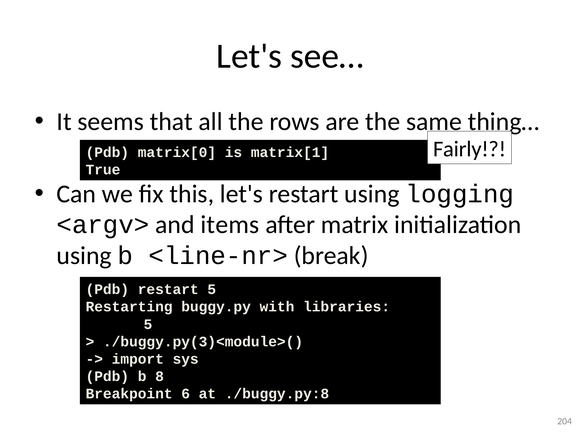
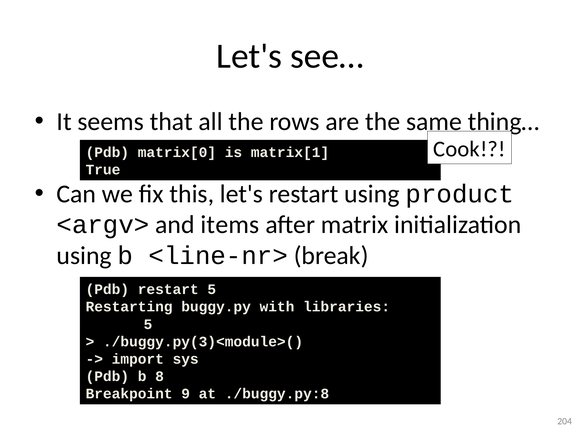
Fairly: Fairly -> Cook
logging: logging -> product
6: 6 -> 9
